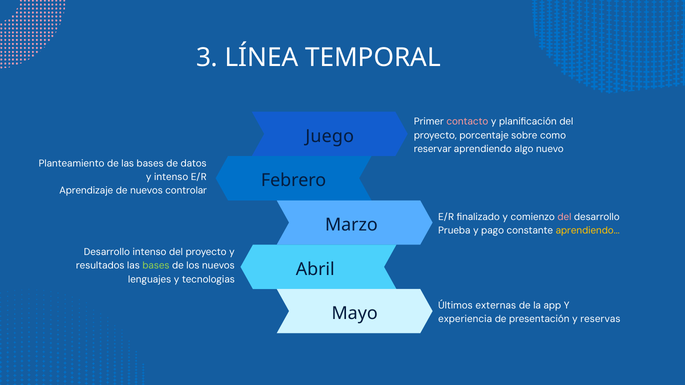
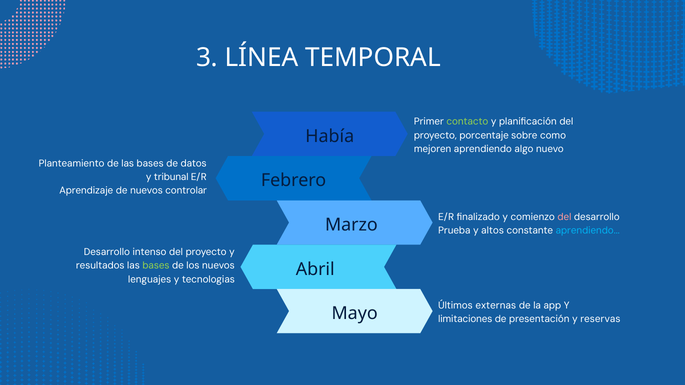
contacto colour: pink -> light green
Juego: Juego -> Había
reservar: reservar -> mejoren
y intenso: intenso -> tribunal
pago: pago -> altos
aprendiendo at (588, 231) colour: yellow -> light blue
experiencia: experiencia -> limitaciones
